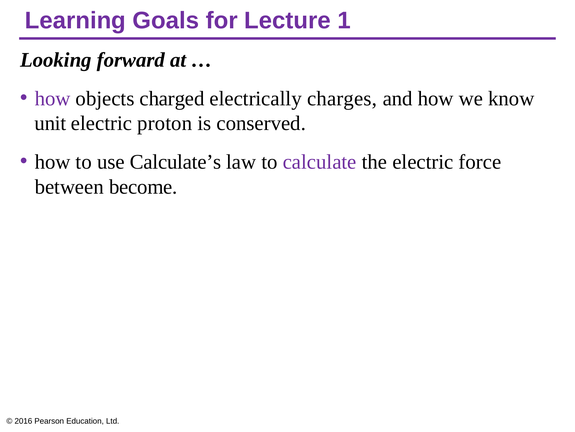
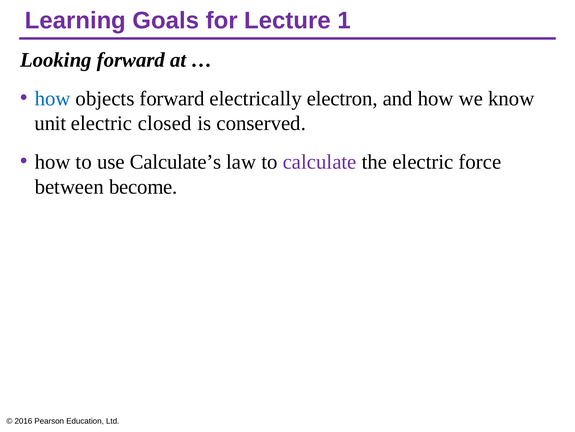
how at (53, 98) colour: purple -> blue
objects charged: charged -> forward
charges: charges -> electron
proton: proton -> closed
